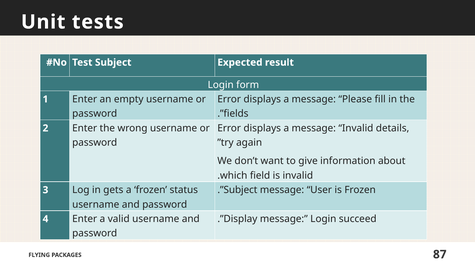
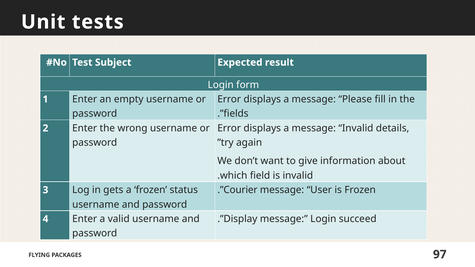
Subject at (240, 190): Subject -> Courier
87: 87 -> 97
